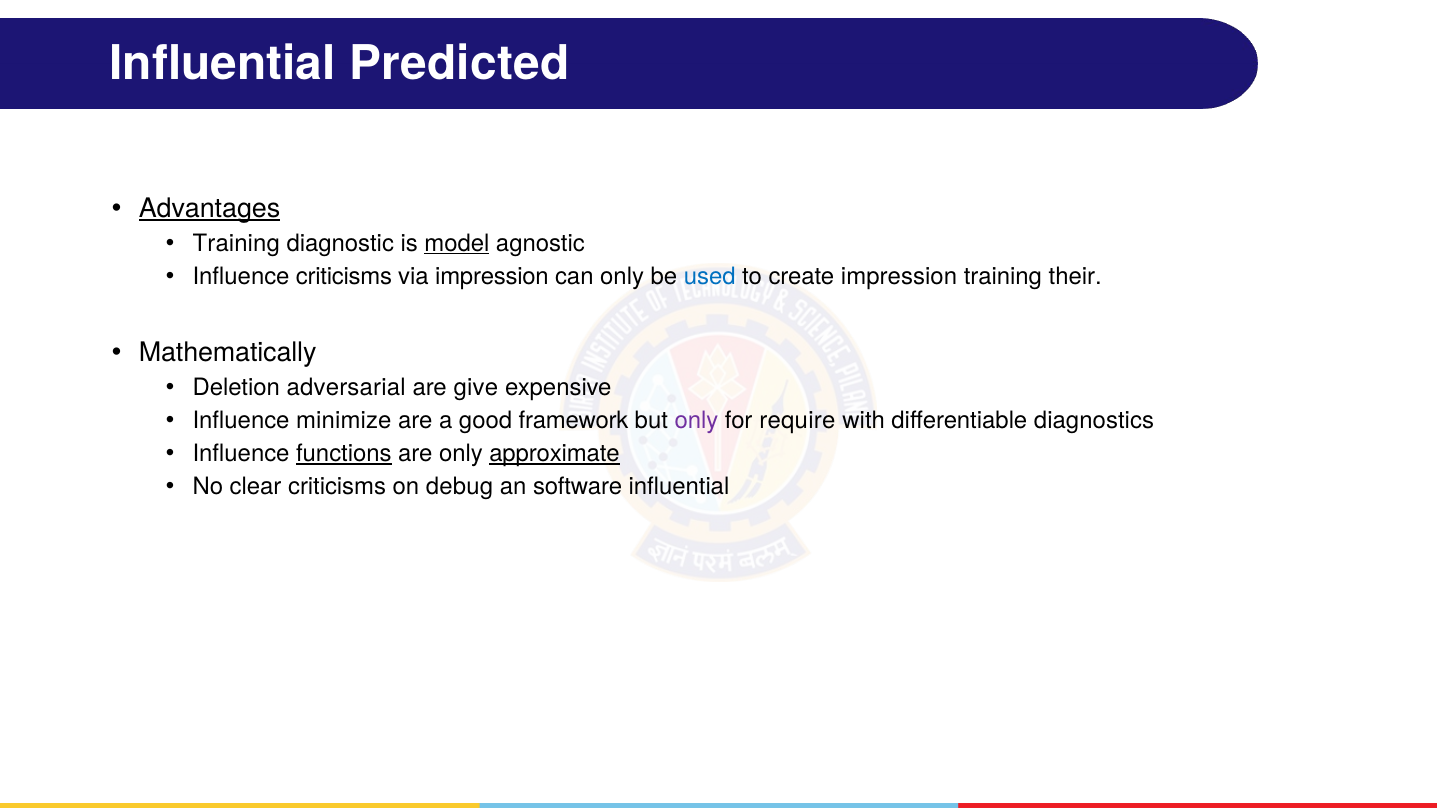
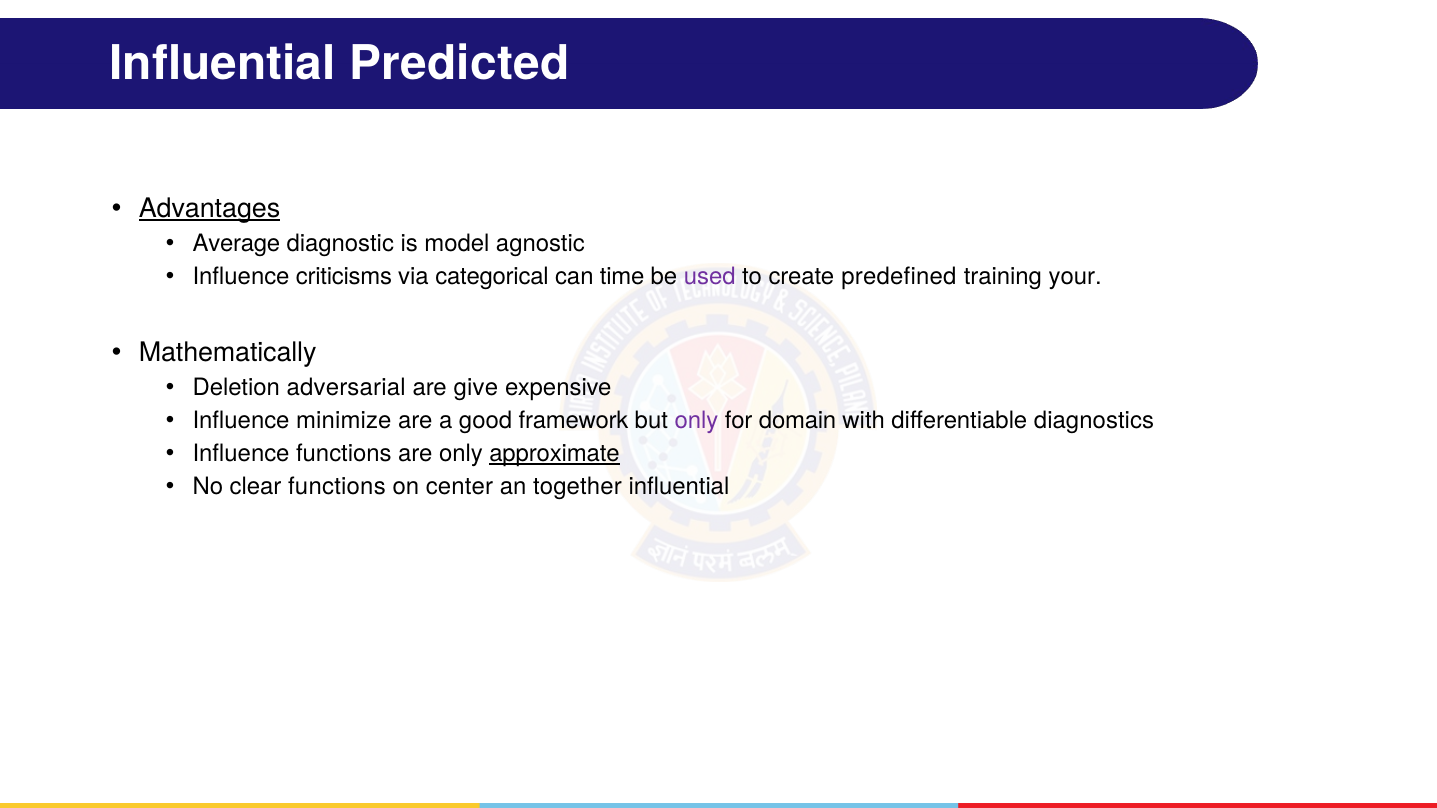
Training at (236, 243): Training -> Average
model underline: present -> none
via impression: impression -> categorical
can only: only -> time
used colour: blue -> purple
create impression: impression -> predefined
their: their -> your
require: require -> domain
functions at (344, 454) underline: present -> none
clear criticisms: criticisms -> functions
debug: debug -> center
software: software -> together
